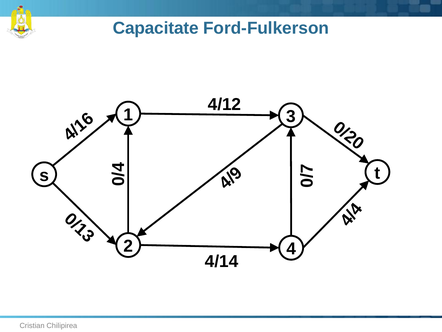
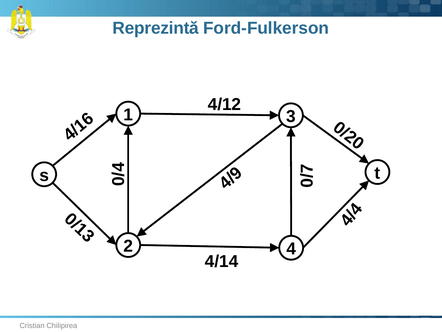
Capacitate: Capacitate -> Reprezintă
